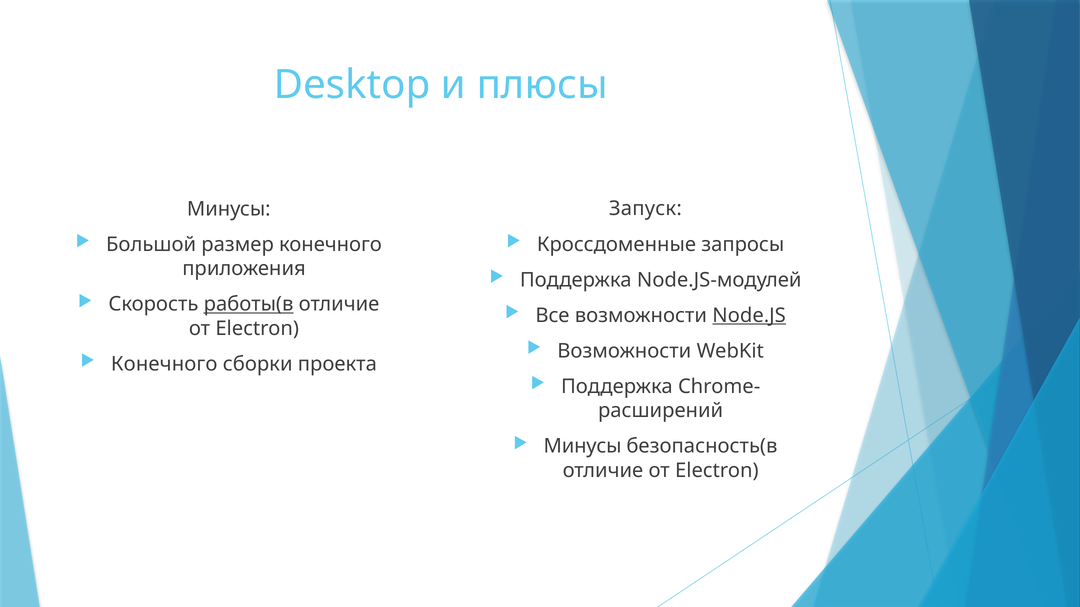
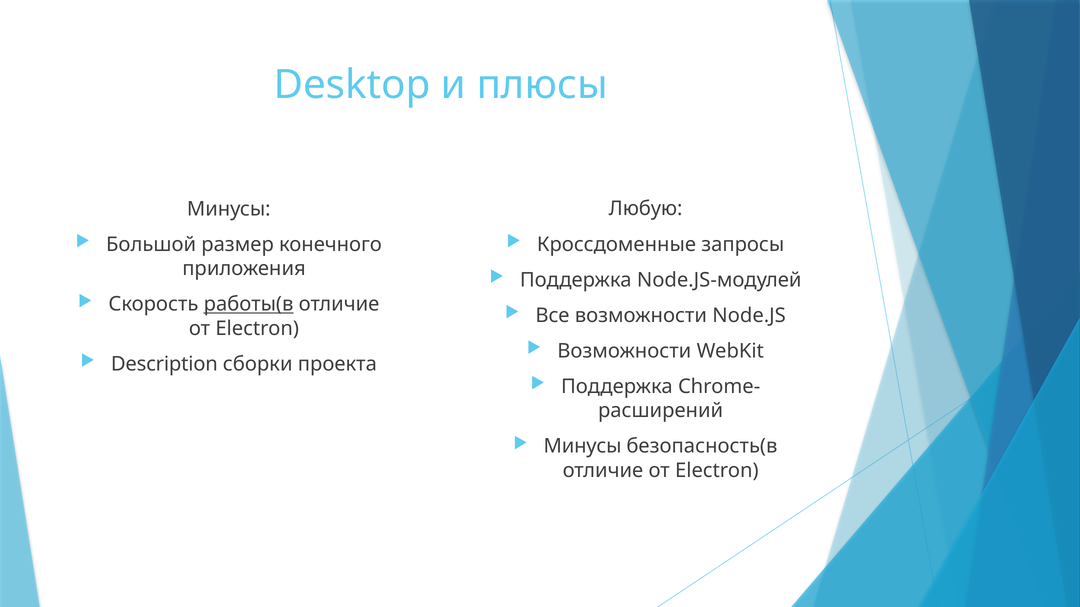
Запуск: Запуск -> Любую
Node.JS underline: present -> none
Конечного at (164, 364): Конечного -> Description
